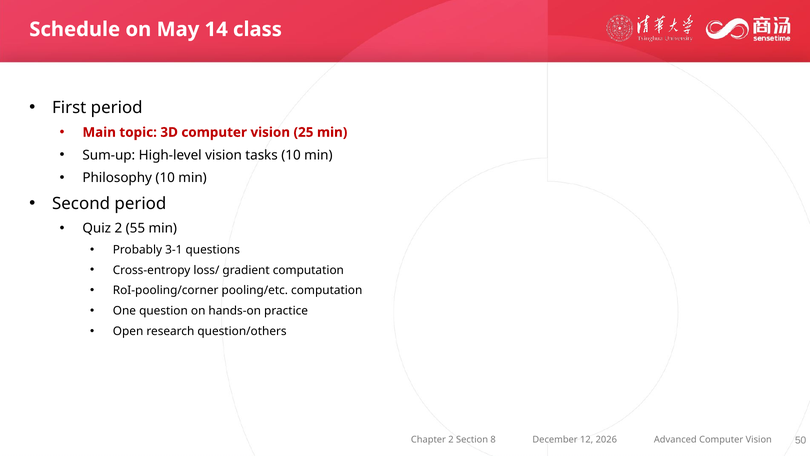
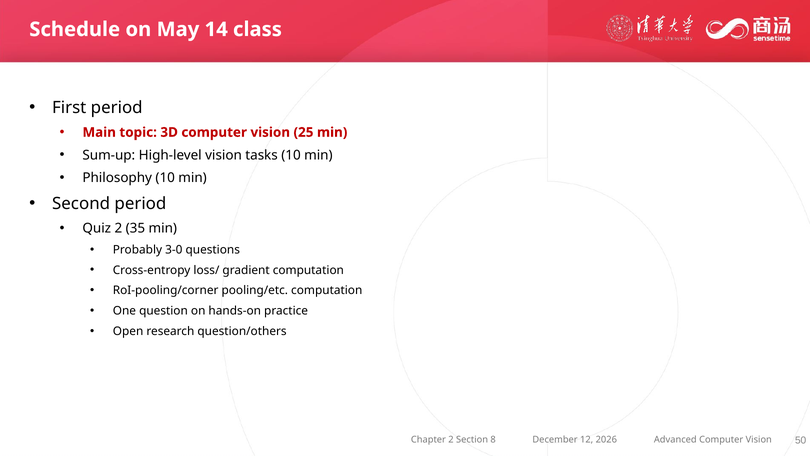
55: 55 -> 35
3-1: 3-1 -> 3-0
